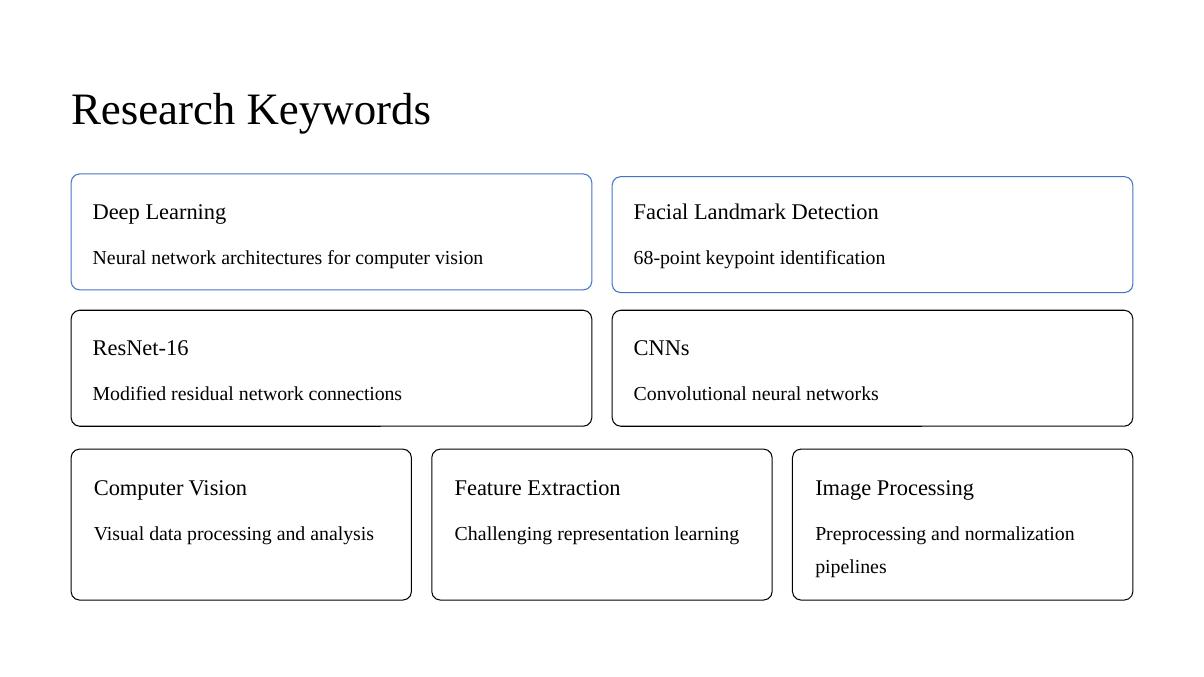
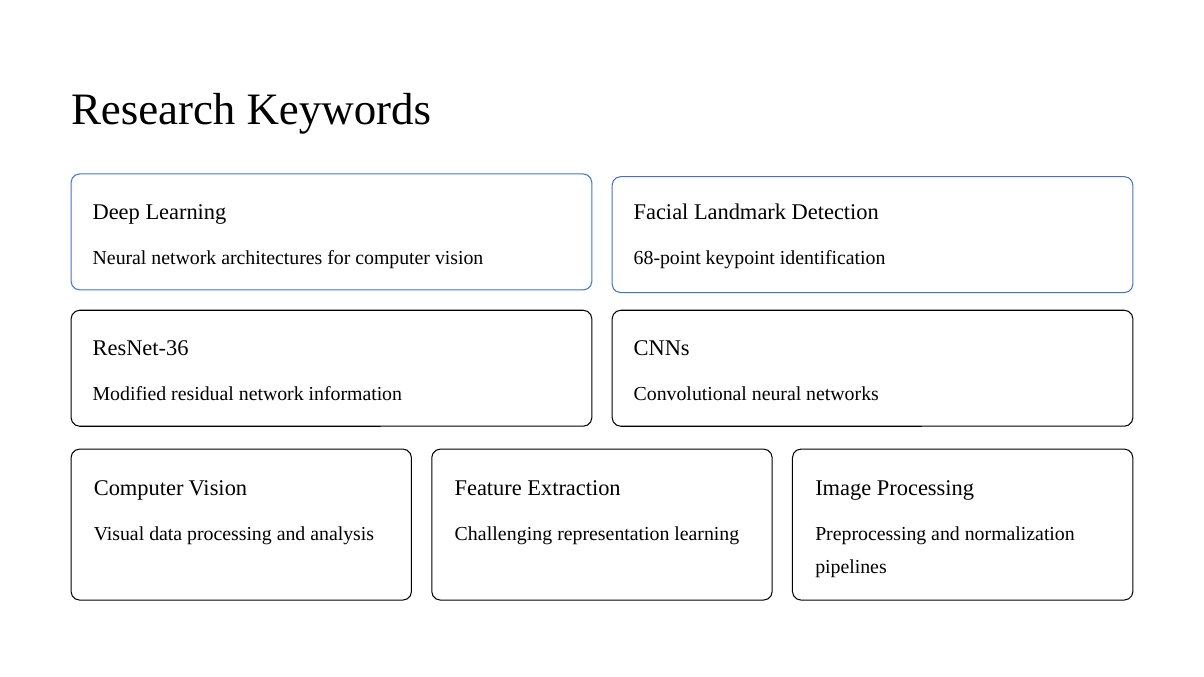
ResNet-16: ResNet-16 -> ResNet-36
connections: connections -> information
